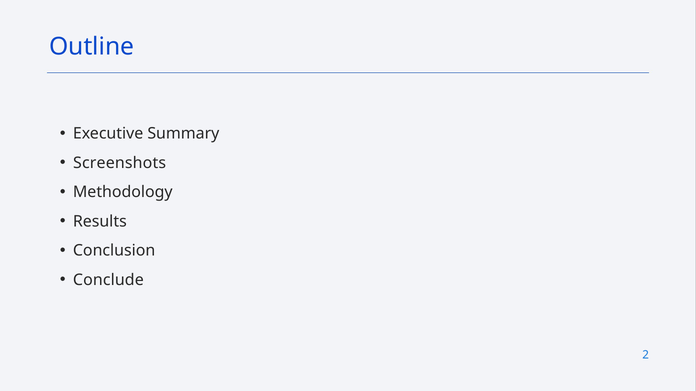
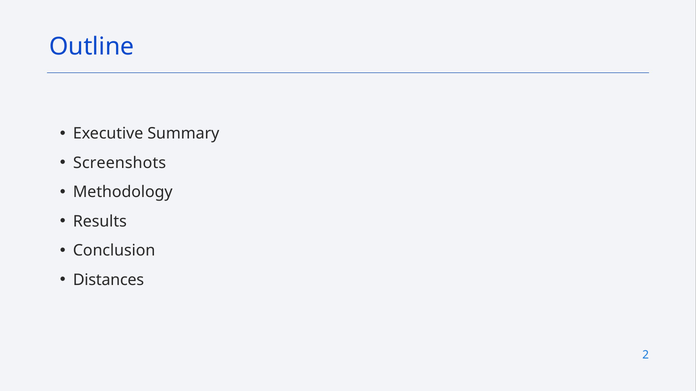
Conclude: Conclude -> Distances
